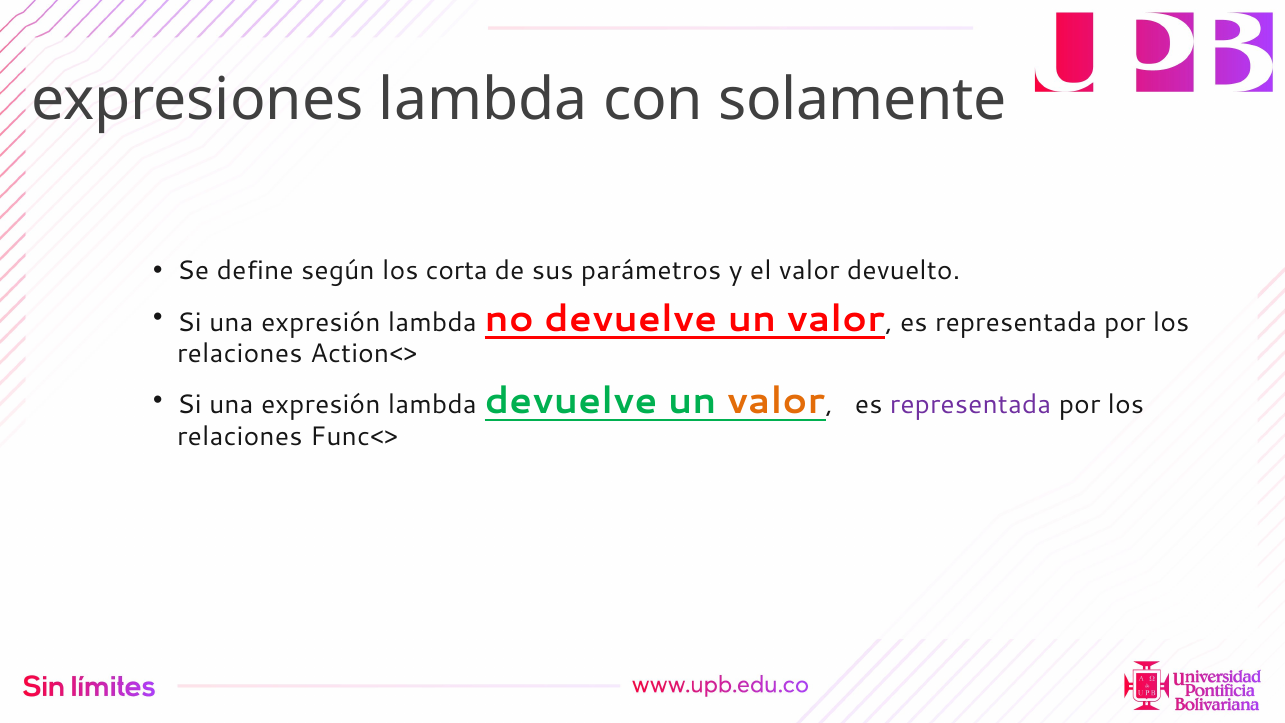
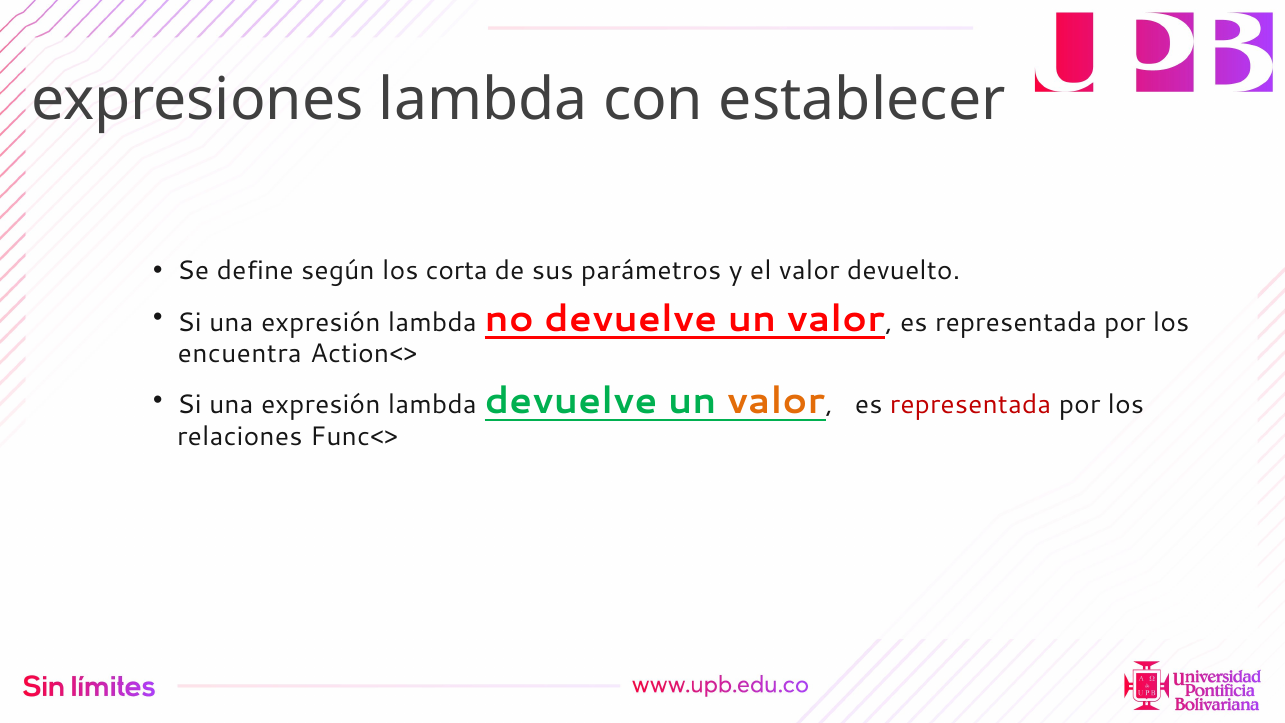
solamente: solamente -> establecer
relaciones at (240, 353): relaciones -> encuentra
representada at (971, 405) colour: purple -> red
